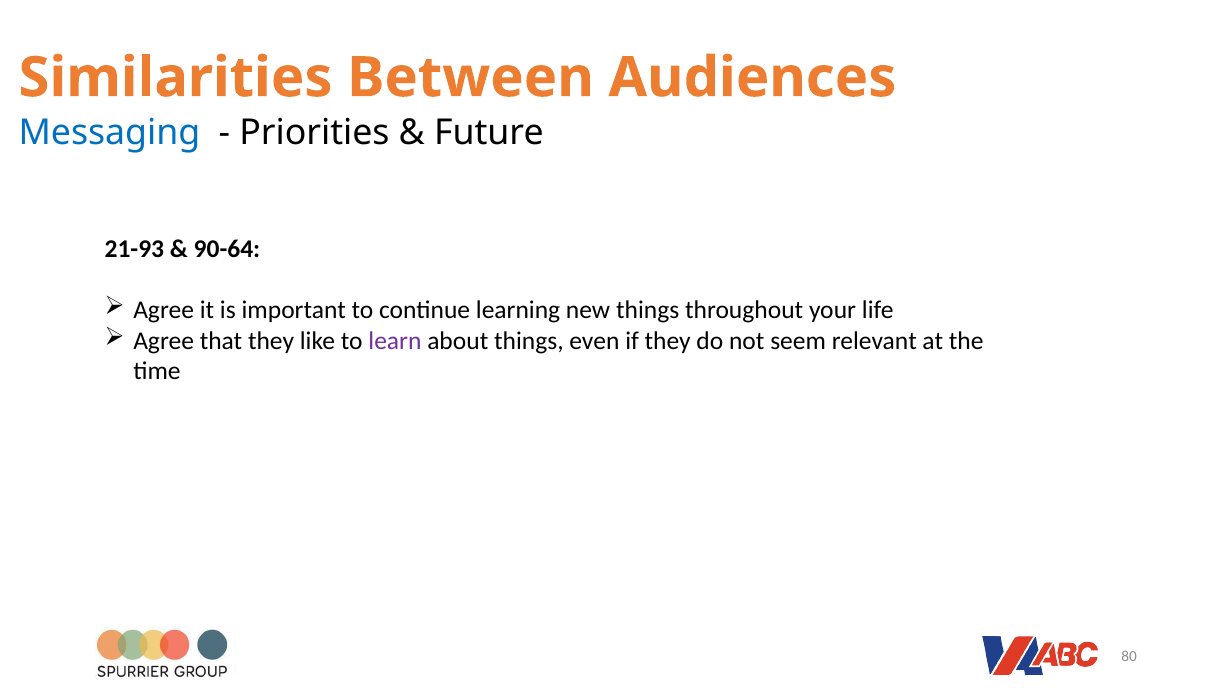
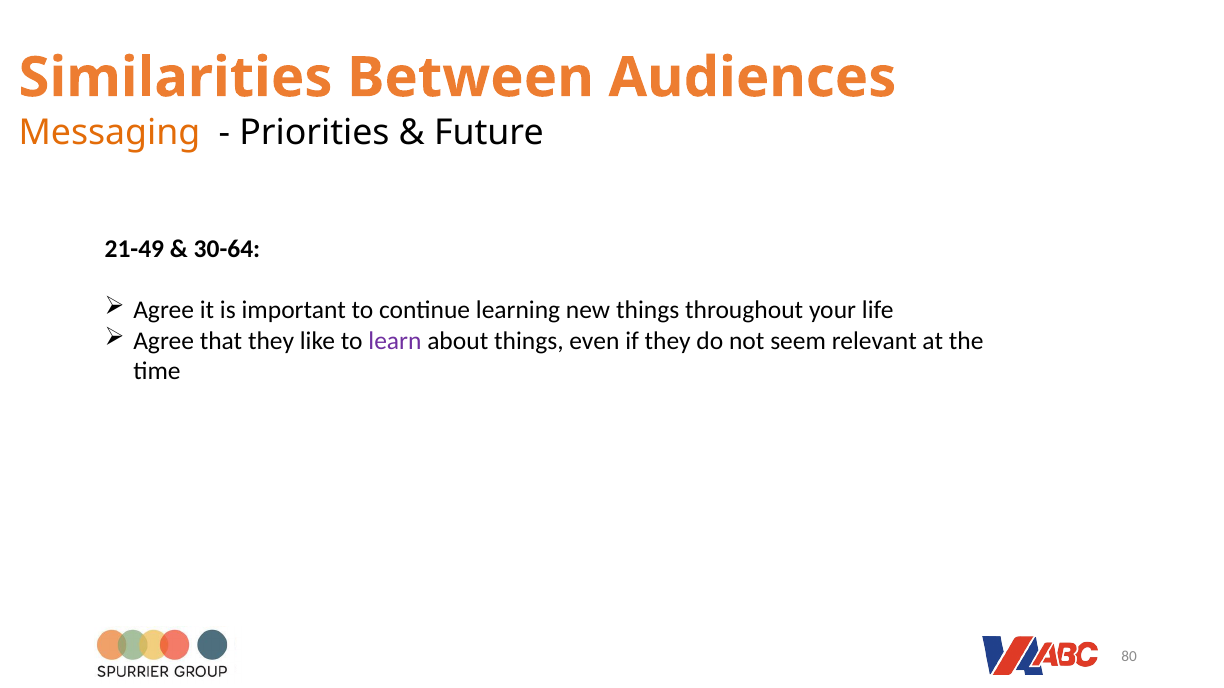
Messaging colour: blue -> orange
21-93: 21-93 -> 21-49
90-64: 90-64 -> 30-64
